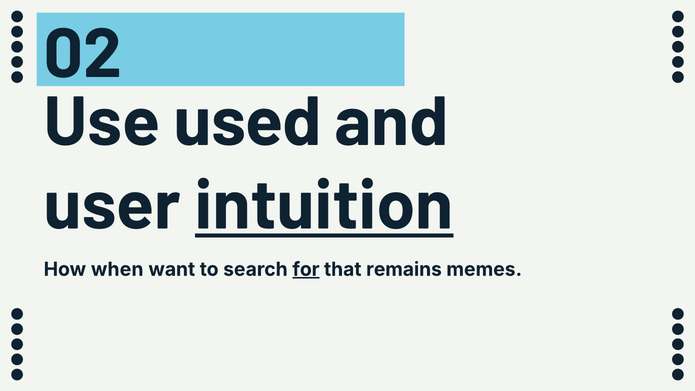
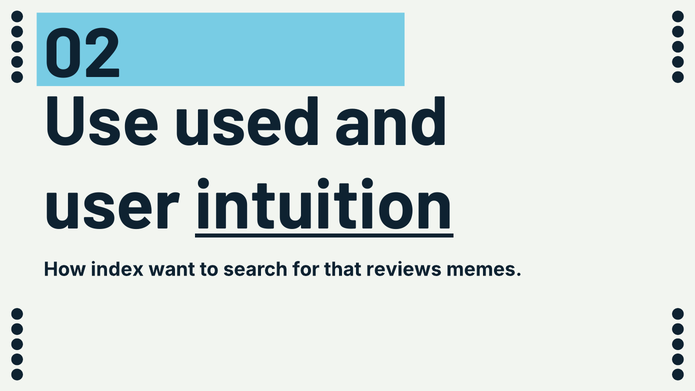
when: when -> index
for underline: present -> none
remains: remains -> reviews
